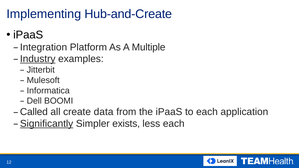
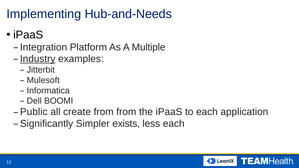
Hub-and-Create: Hub-and-Create -> Hub-and-Needs
Called: Called -> Public
create data: data -> from
Significantly underline: present -> none
